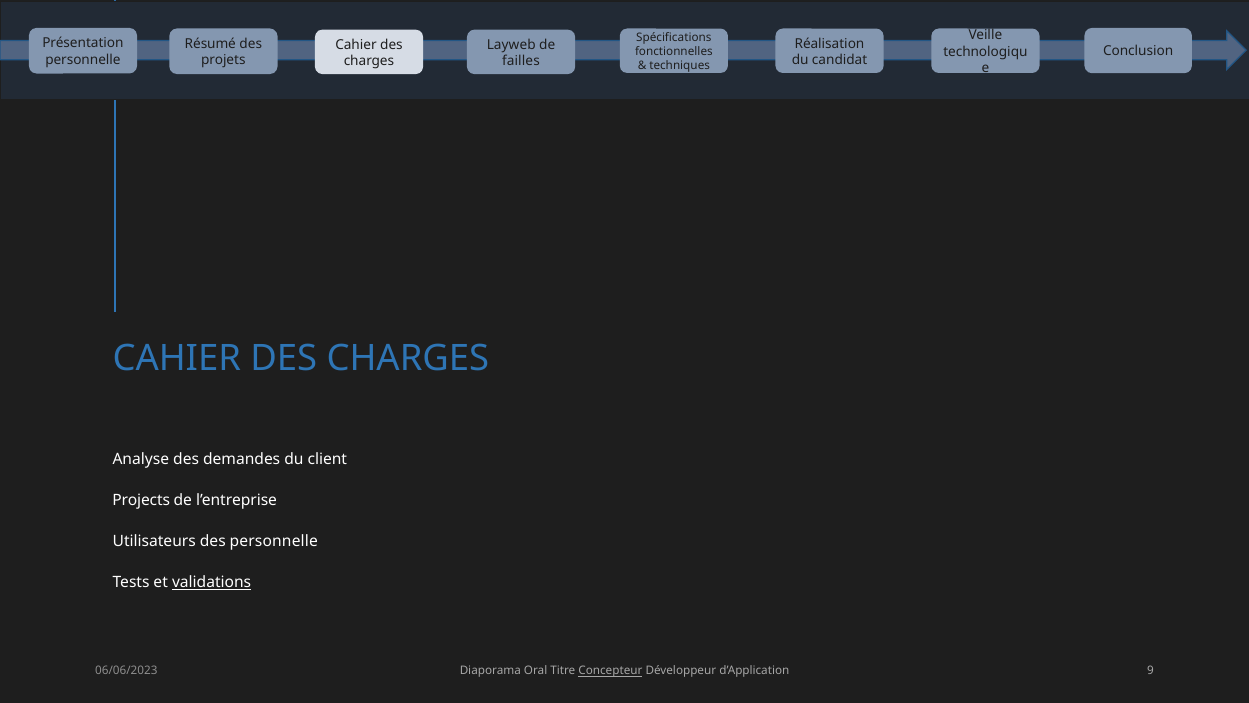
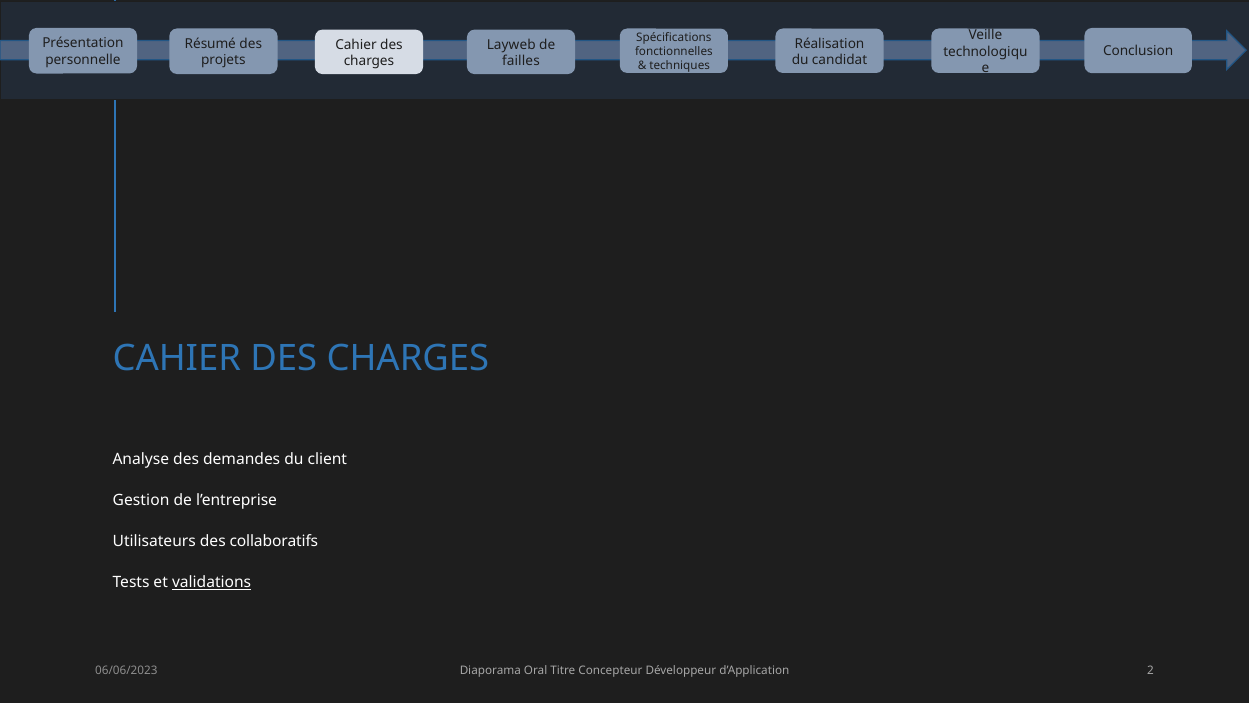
Projects: Projects -> Gestion
des personnelle: personnelle -> collaboratifs
Concepteur underline: present -> none
9: 9 -> 2
